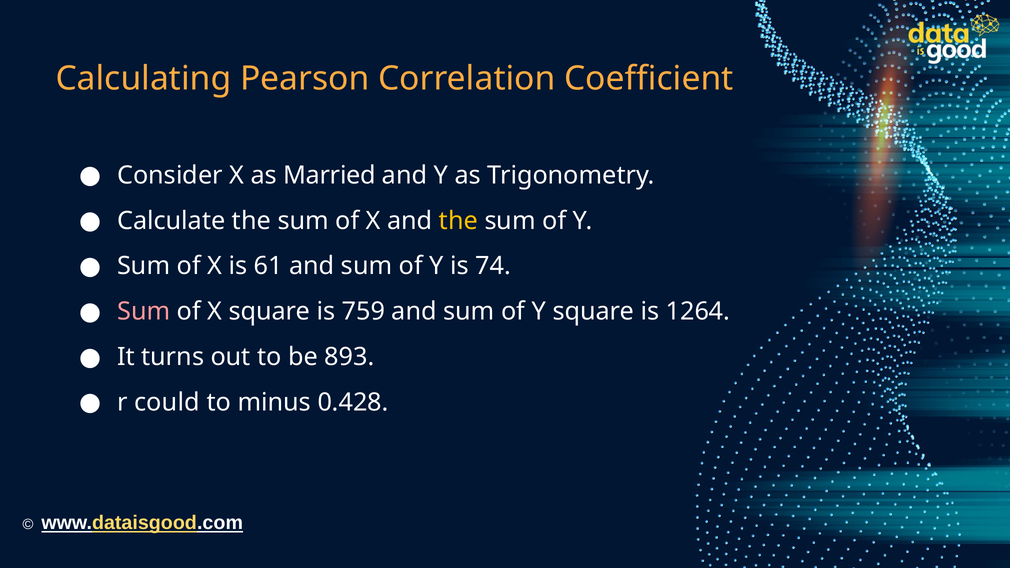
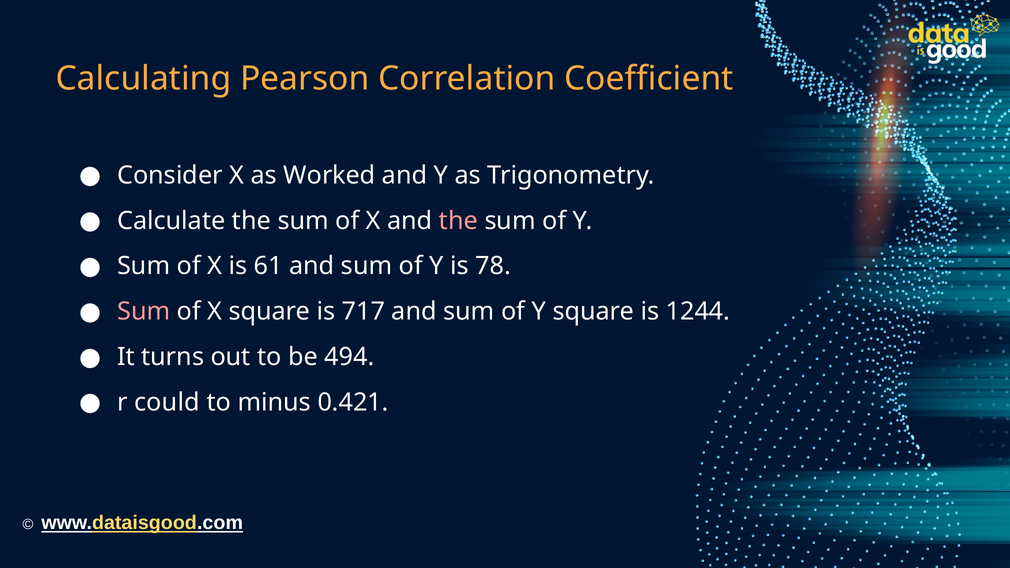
Married: Married -> Worked
the at (458, 221) colour: yellow -> pink
74: 74 -> 78
759: 759 -> 717
1264: 1264 -> 1244
893: 893 -> 494
0.428: 0.428 -> 0.421
